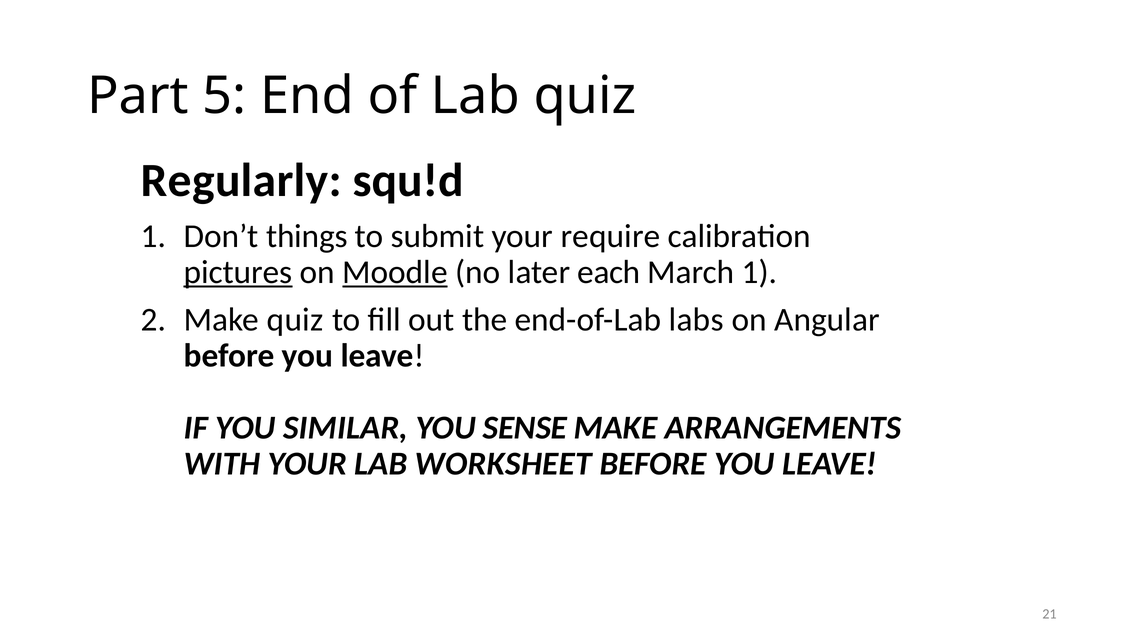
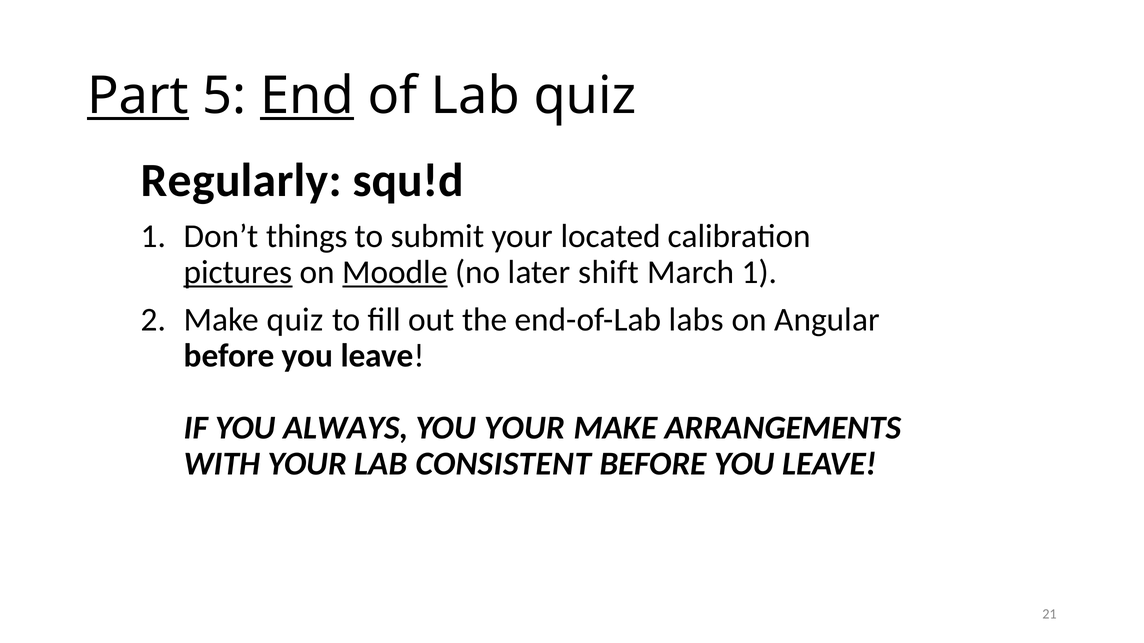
Part underline: none -> present
End underline: none -> present
require: require -> located
each: each -> shift
SIMILAR: SIMILAR -> ALWAYS
YOU SENSE: SENSE -> YOUR
WORKSHEET: WORKSHEET -> CONSISTENT
